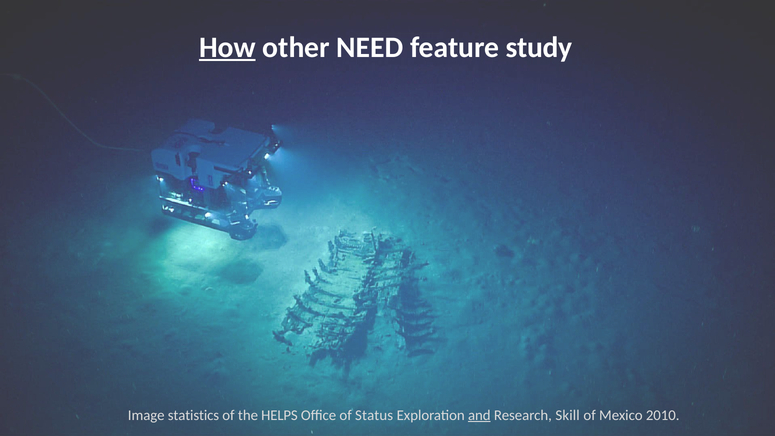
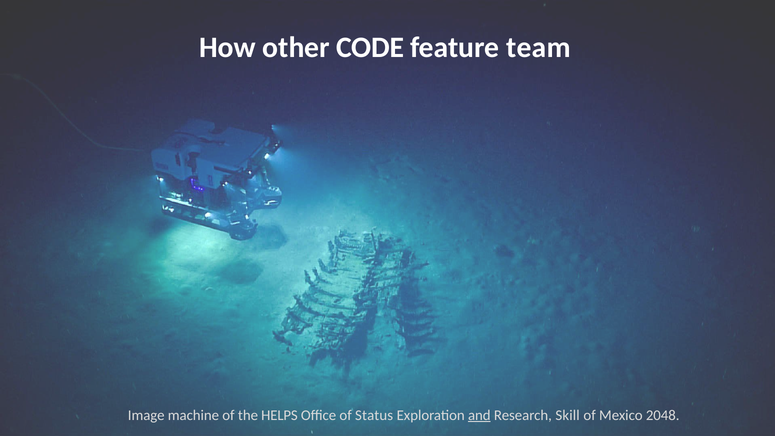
How underline: present -> none
NEED: NEED -> CODE
study: study -> team
statistics: statistics -> machine
2010: 2010 -> 2048
